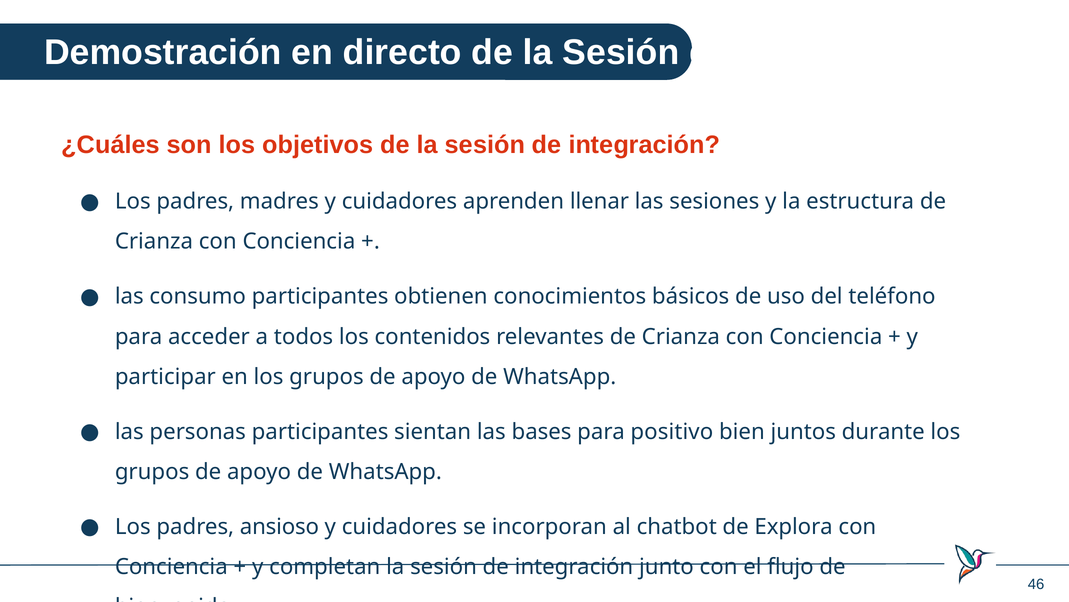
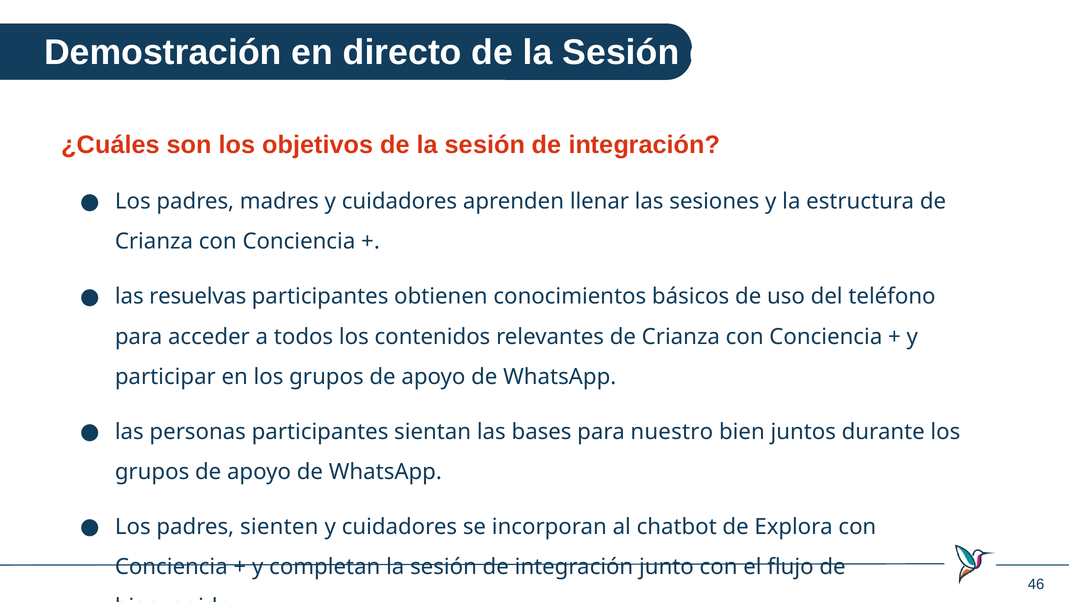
consumo: consumo -> resuelvas
positivo: positivo -> nuestro
ansioso: ansioso -> sienten
